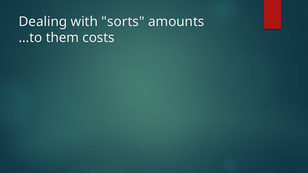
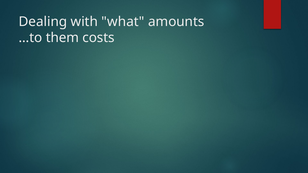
sorts: sorts -> what
